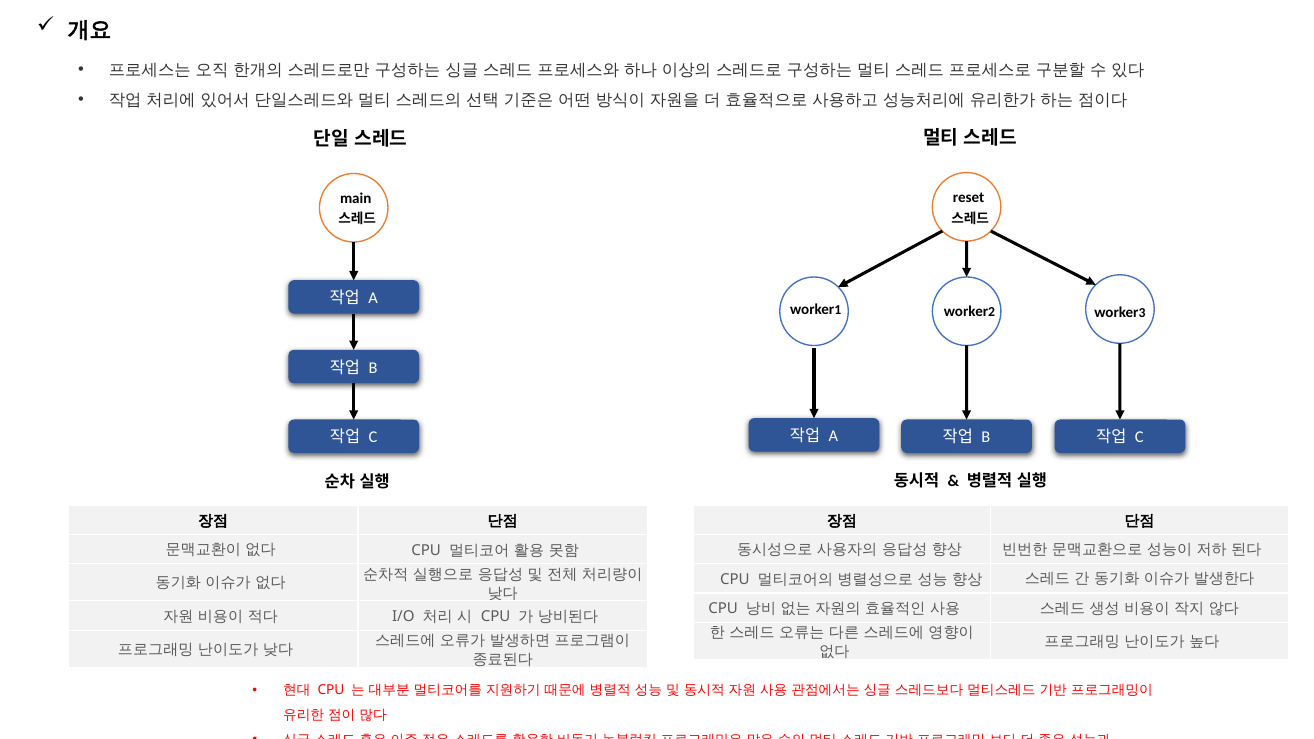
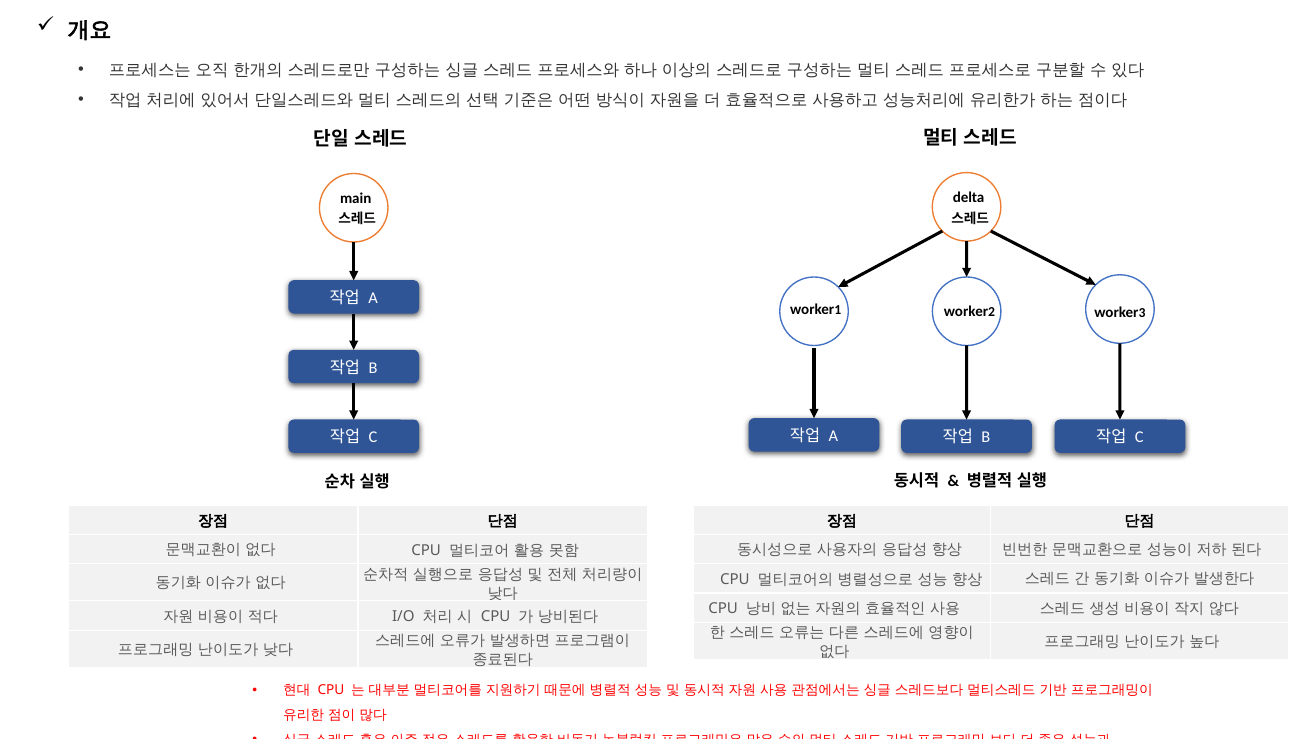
reset: reset -> delta
